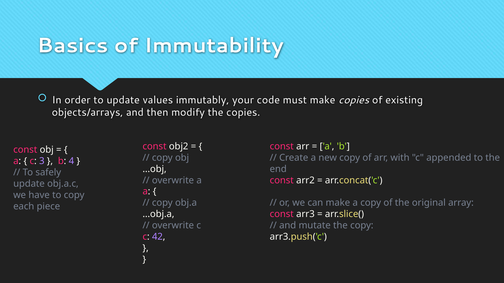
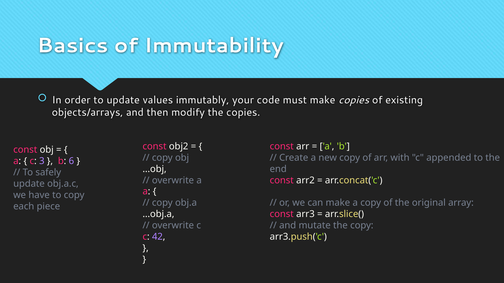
4: 4 -> 6
